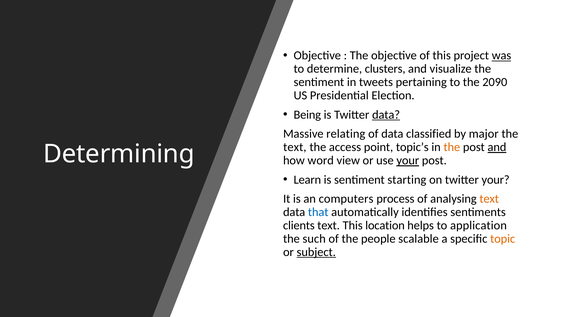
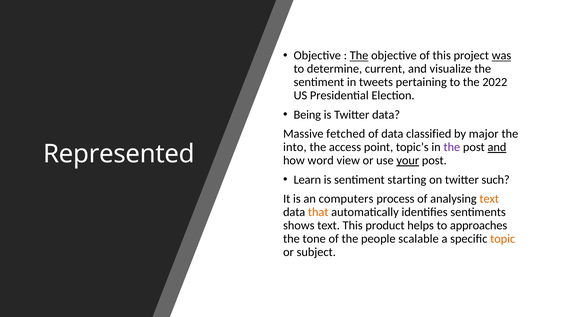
The at (359, 56) underline: none -> present
clusters: clusters -> current
2090: 2090 -> 2022
data at (386, 115) underline: present -> none
relating: relating -> fetched
text at (295, 147): text -> into
the at (452, 147) colour: orange -> purple
Determining: Determining -> Represented
twitter your: your -> such
that colour: blue -> orange
clients: clients -> shows
location: location -> product
application: application -> approaches
such: such -> tone
subject underline: present -> none
